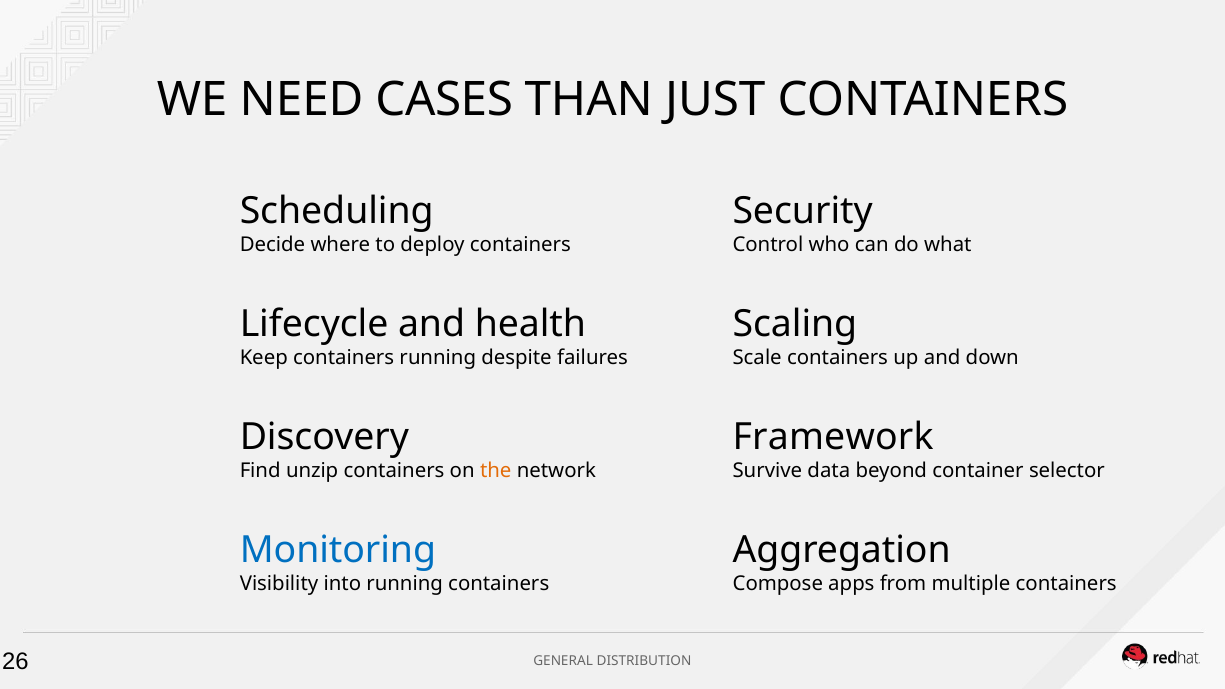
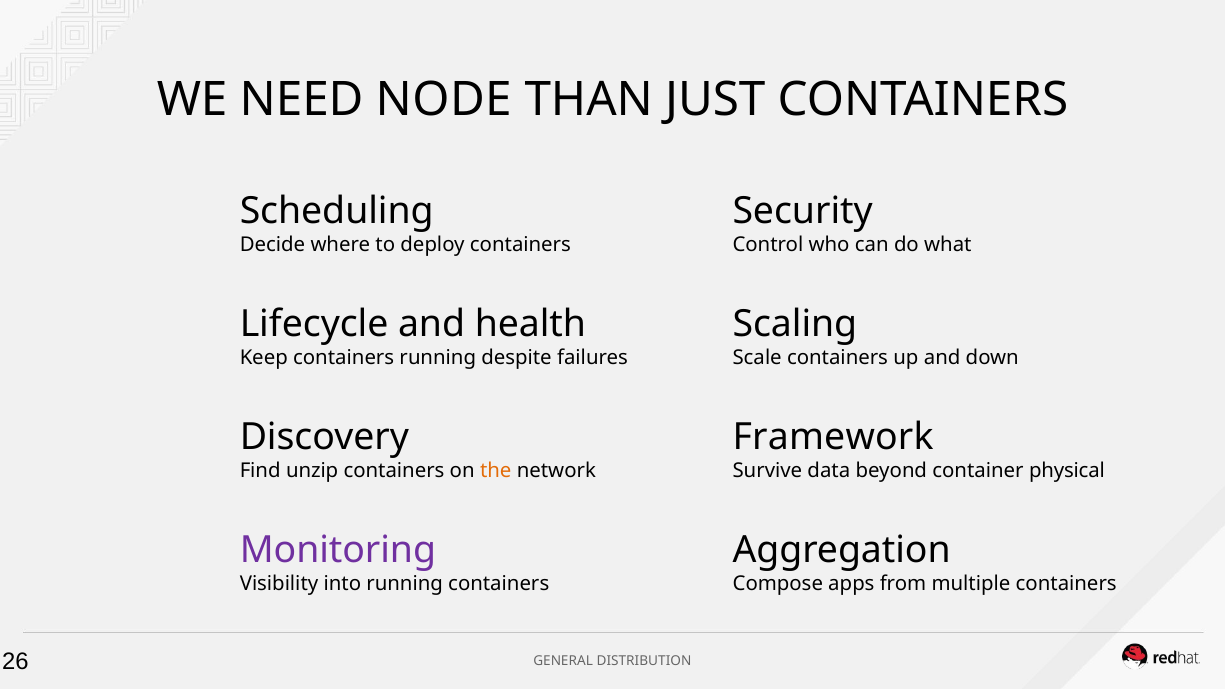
CASES: CASES -> NODE
selector: selector -> physical
Monitoring colour: blue -> purple
